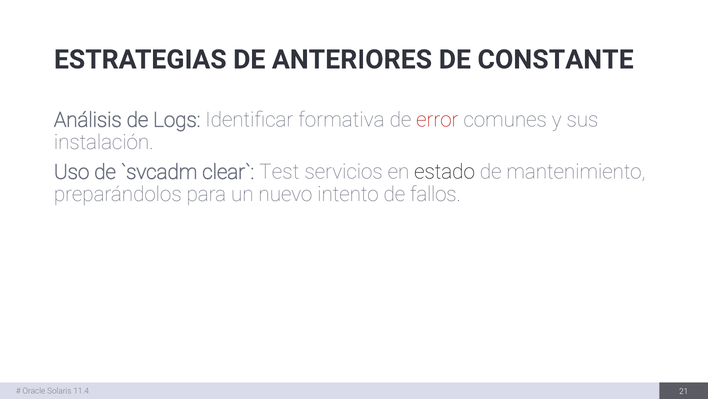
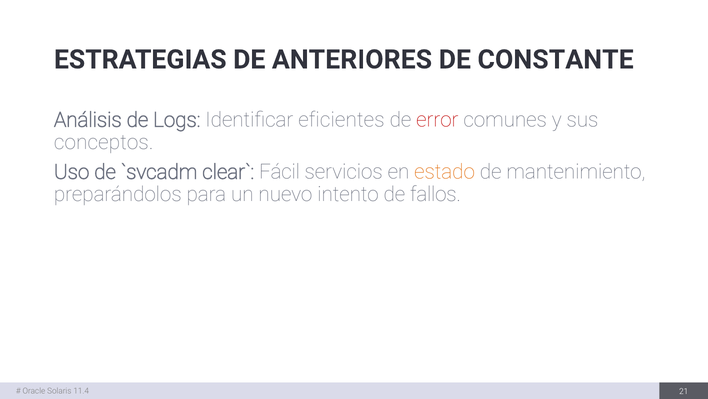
formativa: formativa -> eficientes
instalación: instalación -> conceptos
Test: Test -> Fácil
estado colour: black -> orange
